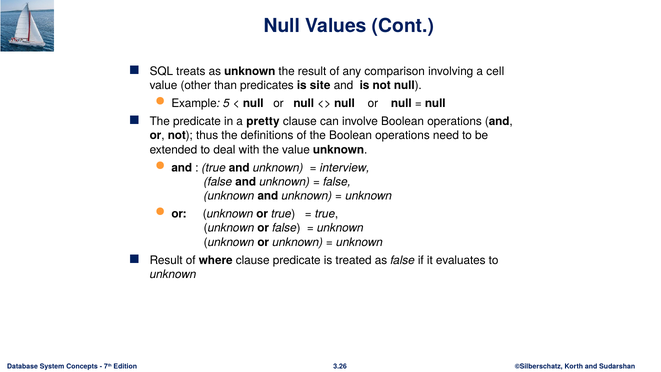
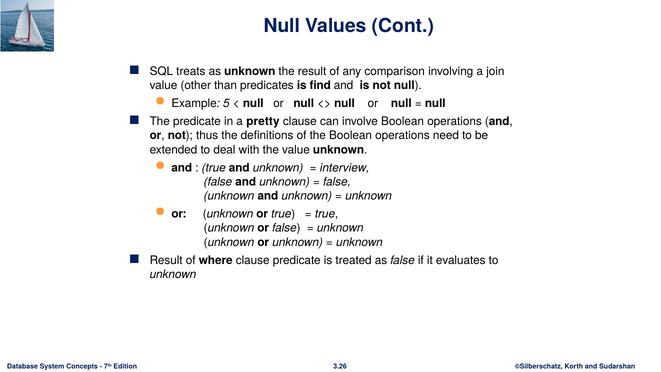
cell: cell -> join
site: site -> find
